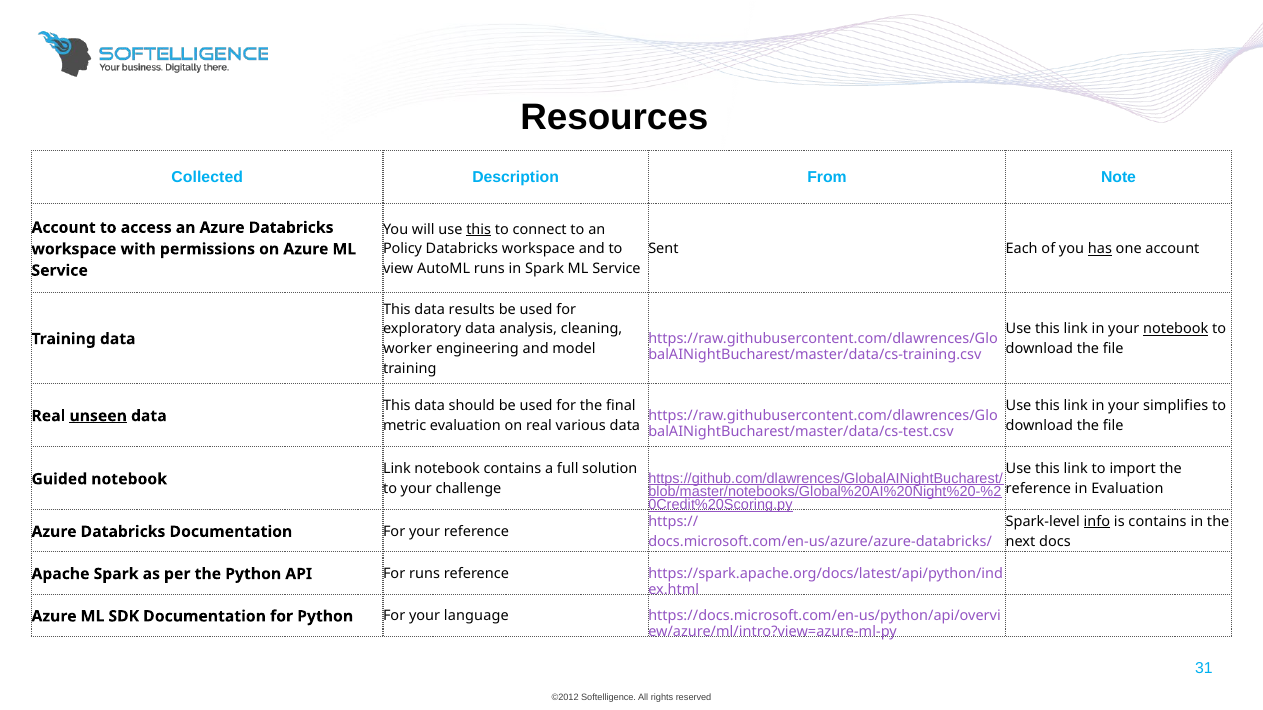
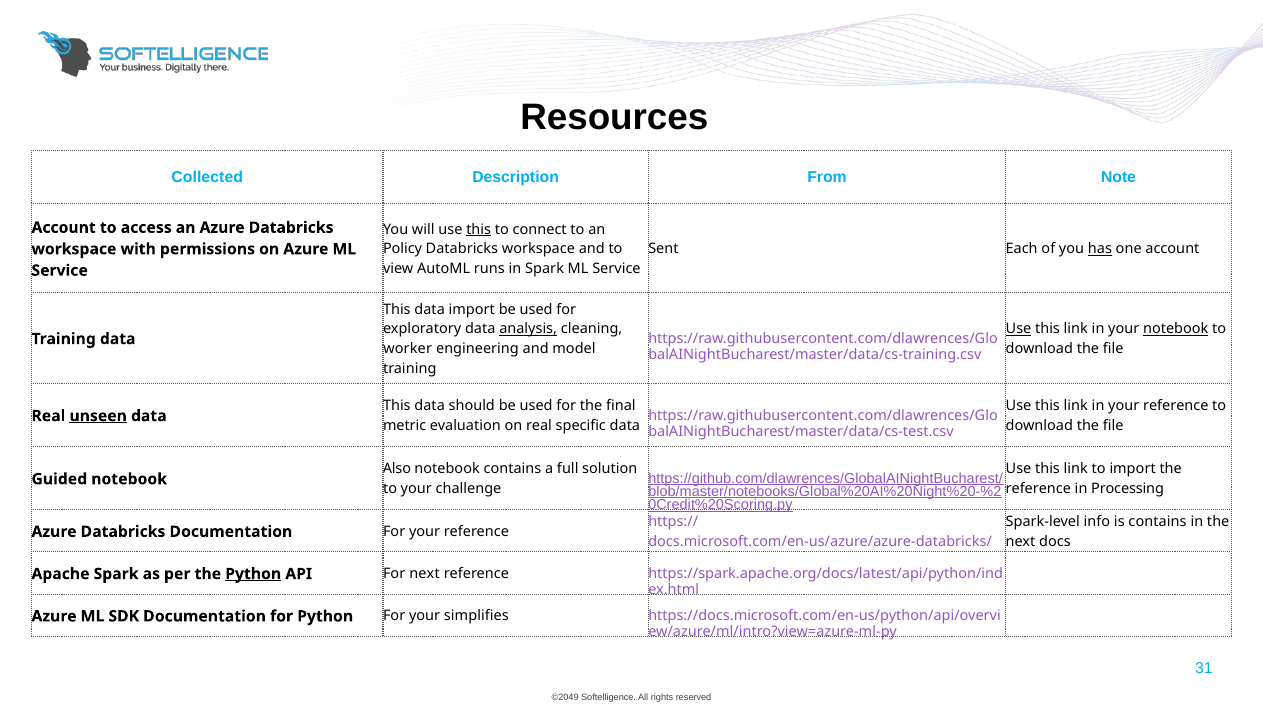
data results: results -> import
analysis underline: none -> present
Use at (1019, 329) underline: none -> present
in your simplifies: simplifies -> reference
various: various -> specific
Link at (397, 469): Link -> Also
in Evaluation: Evaluation -> Processing
info underline: present -> none
Python at (253, 574) underline: none -> present
For runs: runs -> next
language: language -> simplifies
©2012: ©2012 -> ©2049
